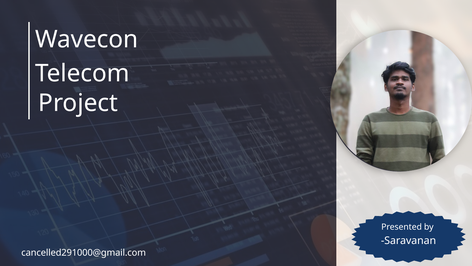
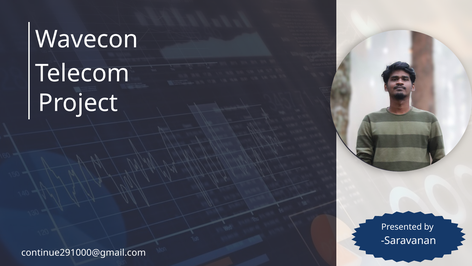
cancelled291000@gmail.com: cancelled291000@gmail.com -> continue291000@gmail.com
